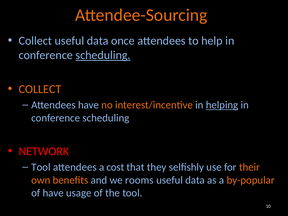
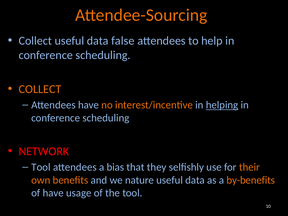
once: once -> false
scheduling at (103, 55) underline: present -> none
cost: cost -> bias
rooms: rooms -> nature
by-popular: by-popular -> by-benefits
